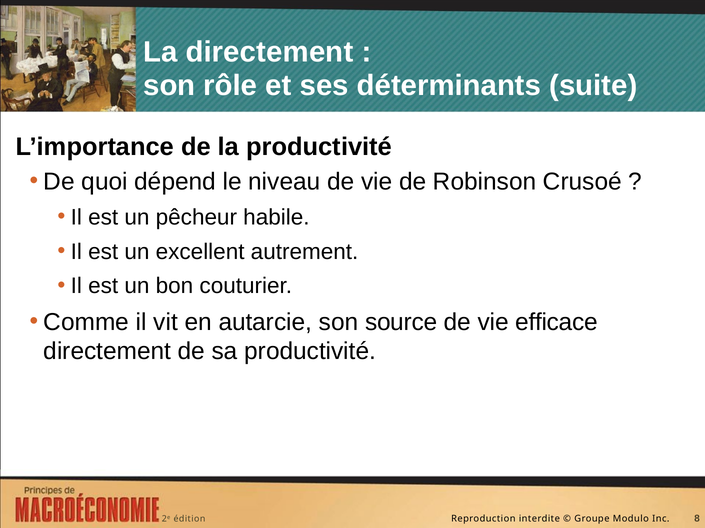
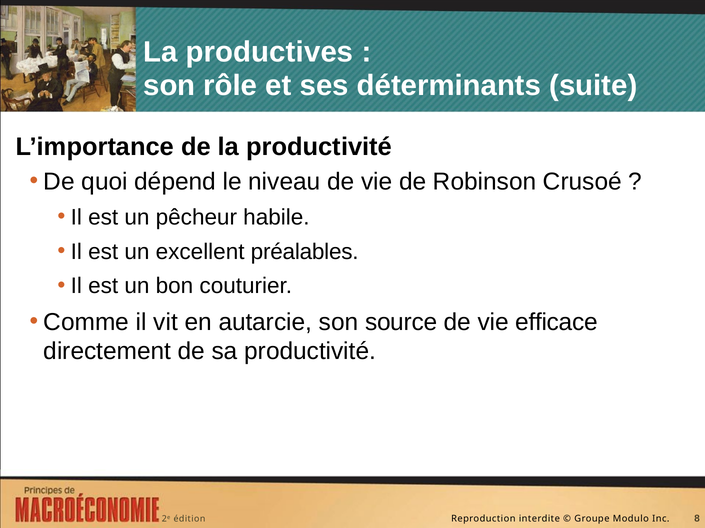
La directement: directement -> productives
autrement: autrement -> préalables
